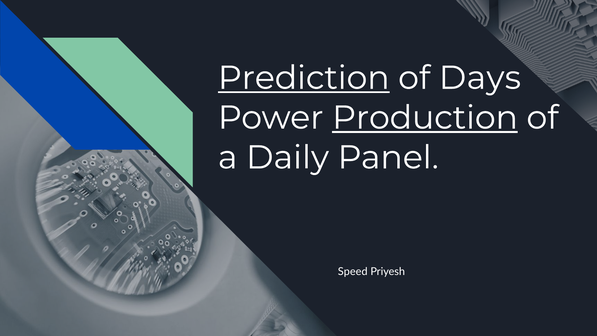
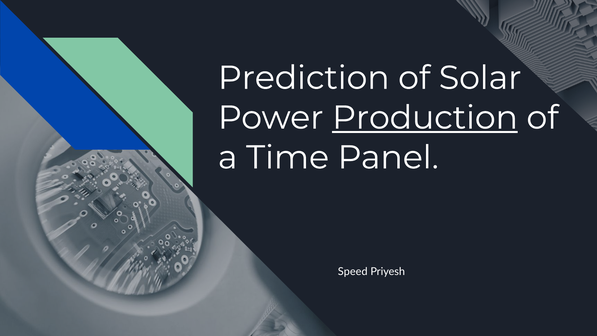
Prediction underline: present -> none
Days: Days -> Solar
Daily: Daily -> Time
